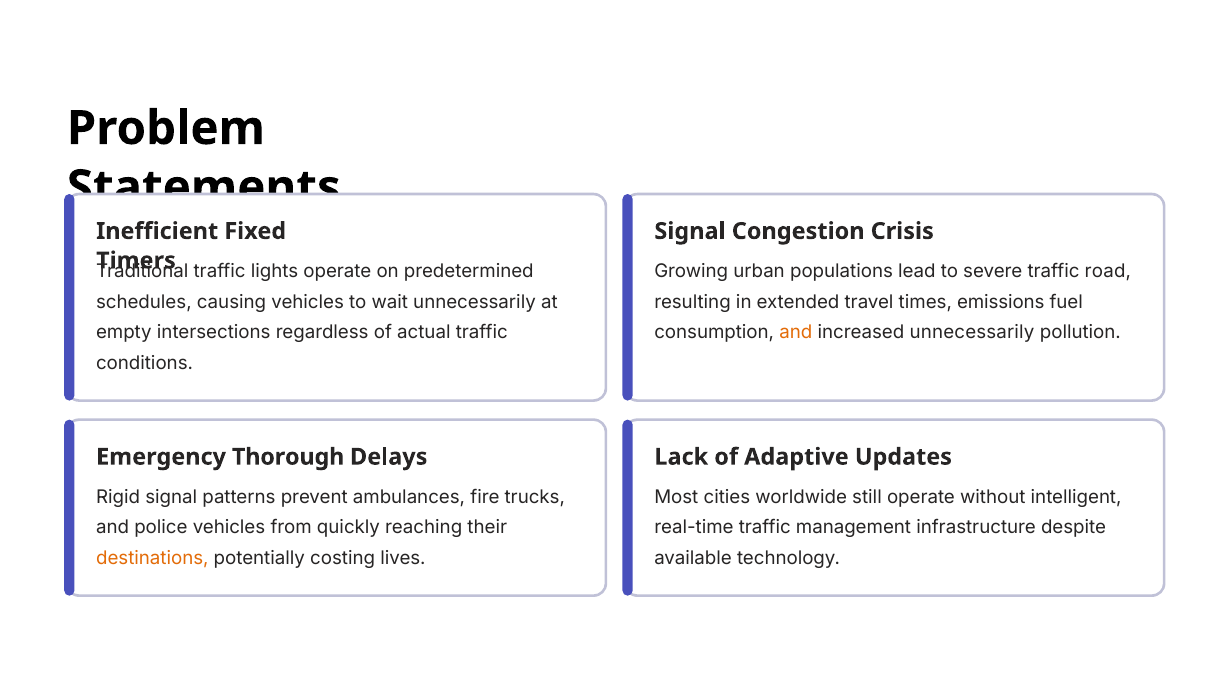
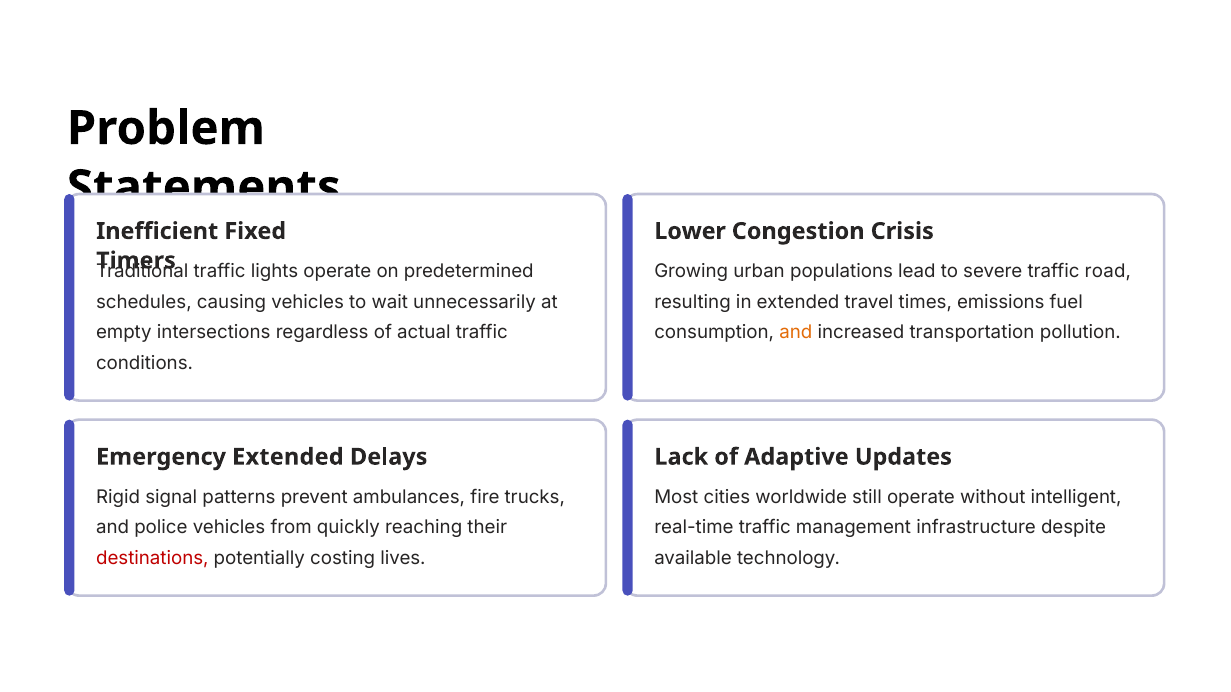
Signal at (690, 231): Signal -> Lower
increased unnecessarily: unnecessarily -> transportation
Emergency Thorough: Thorough -> Extended
destinations colour: orange -> red
